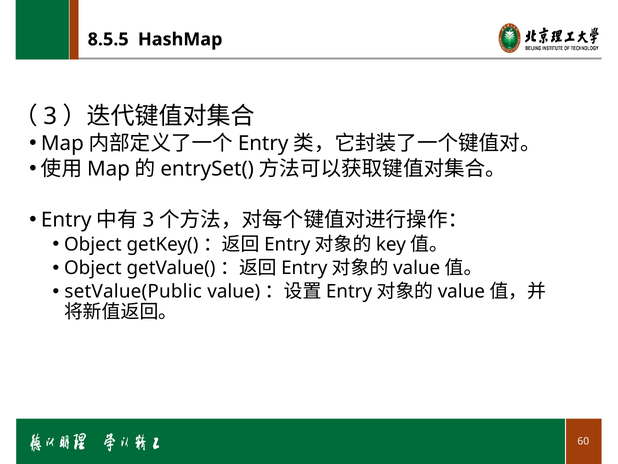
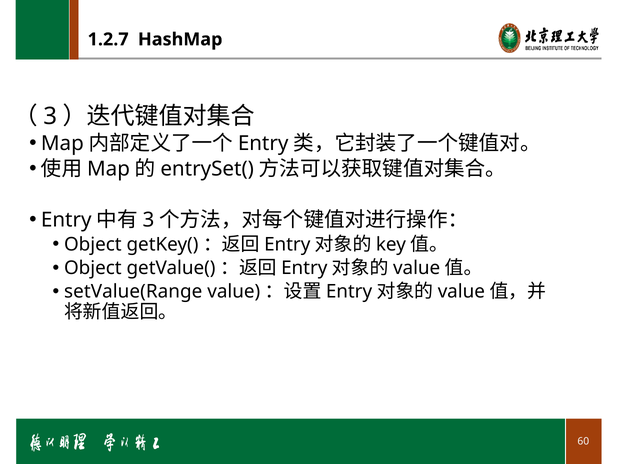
8.5.5: 8.5.5 -> 1.2.7
setValue(Public: setValue(Public -> setValue(Range
